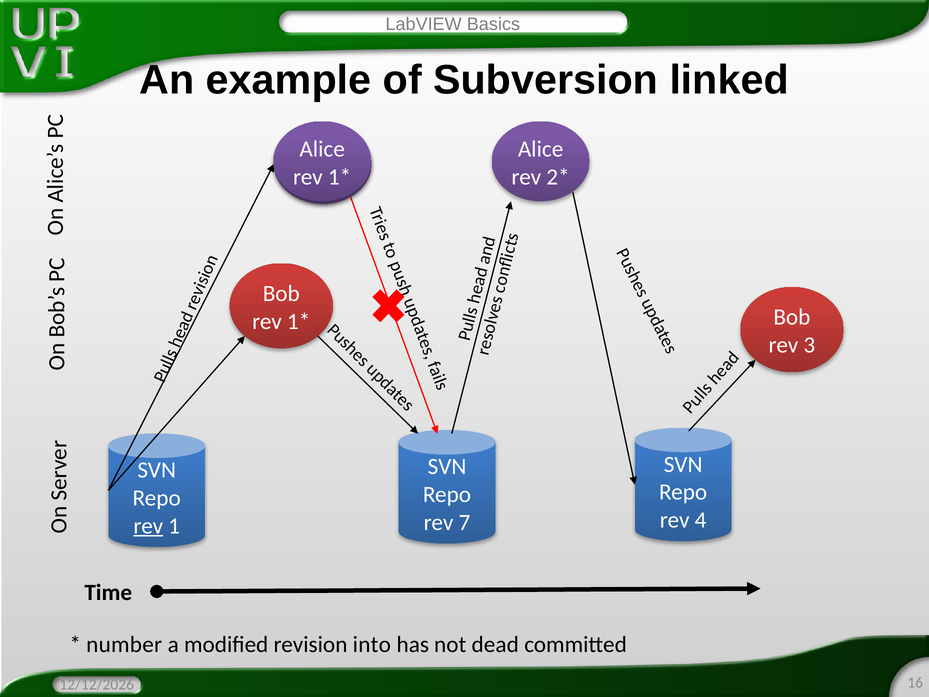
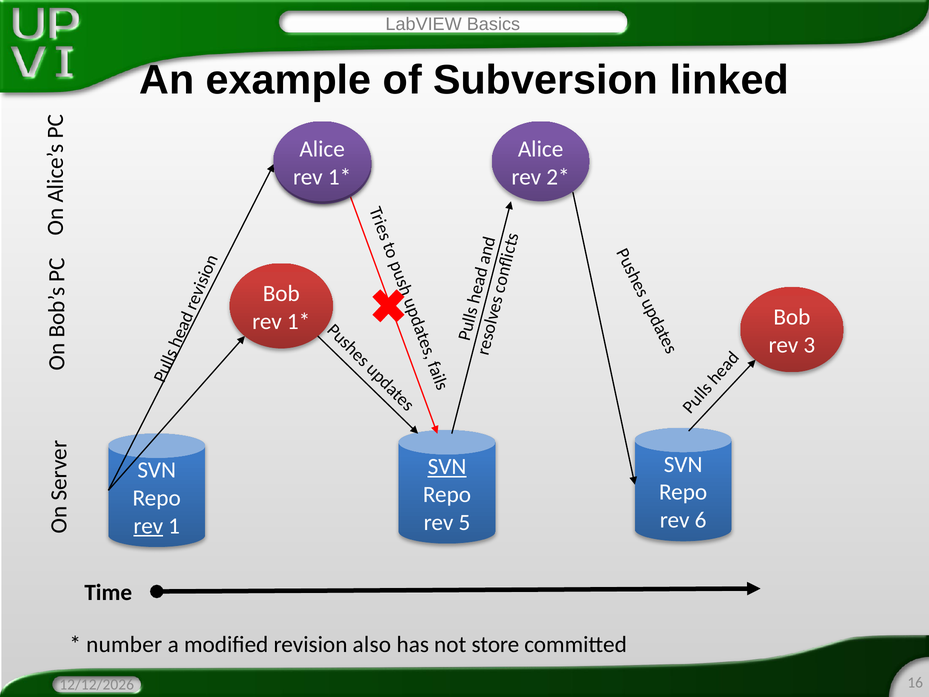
SVN at (447, 466) underline: none -> present
4: 4 -> 6
7: 7 -> 5
into: into -> also
dead: dead -> store
